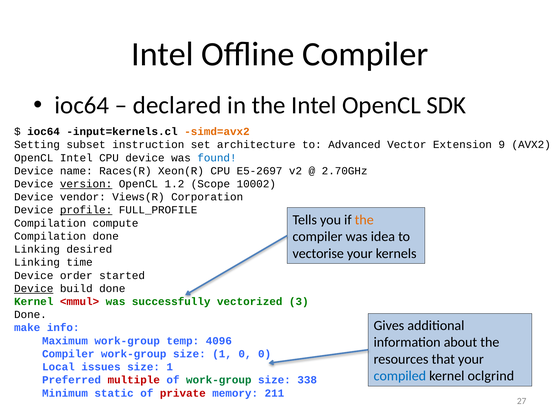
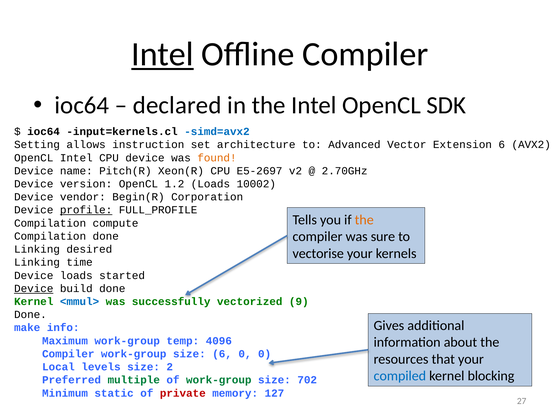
Intel at (162, 54) underline: none -> present
simd=avx2 colour: orange -> blue
subset: subset -> allows
Extension 9: 9 -> 6
found colour: blue -> orange
Races(R: Races(R -> Pitch(R
version underline: present -> none
1.2 Scope: Scope -> Loads
Views(R: Views(R -> Begin(R
idea: idea -> sure
Device order: order -> loads
<mmul> colour: red -> blue
3: 3 -> 9
work-group size 1: 1 -> 6
issues: issues -> levels
1 at (170, 367): 1 -> 2
oclgrind: oclgrind -> blocking
multiple colour: red -> green
338: 338 -> 702
211: 211 -> 127
